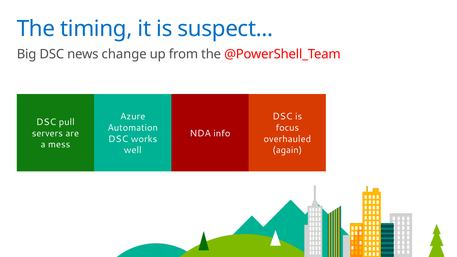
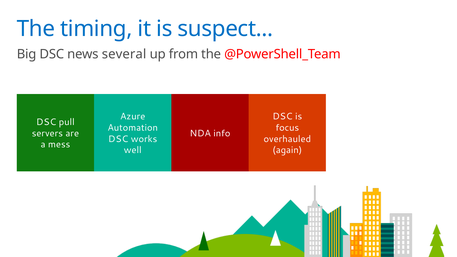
change: change -> several
